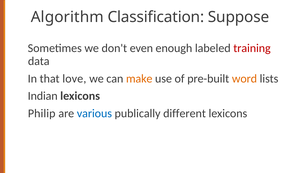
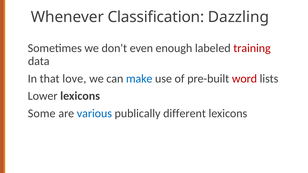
Algorithm: Algorithm -> Whenever
Suppose: Suppose -> Dazzling
make colour: orange -> blue
word colour: orange -> red
Indian: Indian -> Lower
Philip: Philip -> Some
